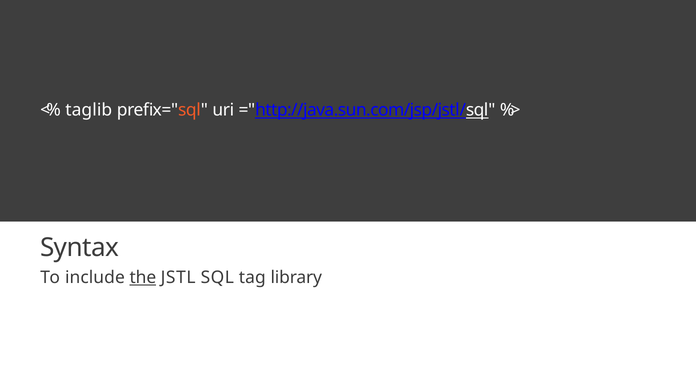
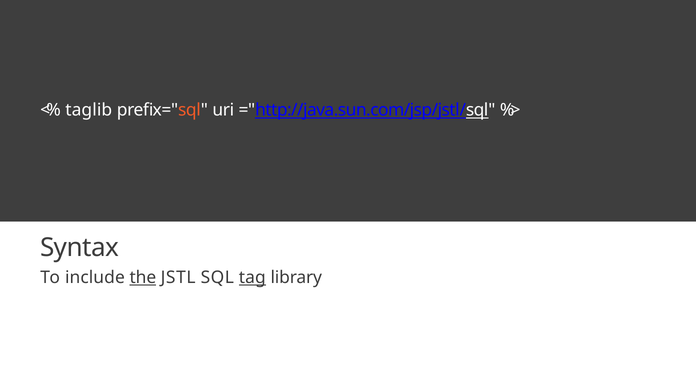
tag underline: none -> present
